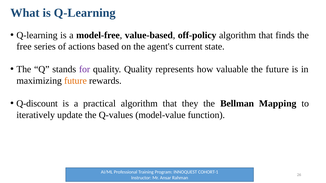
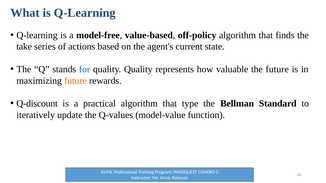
free: free -> take
for colour: purple -> blue
they: they -> type
Mapping: Mapping -> Standard
